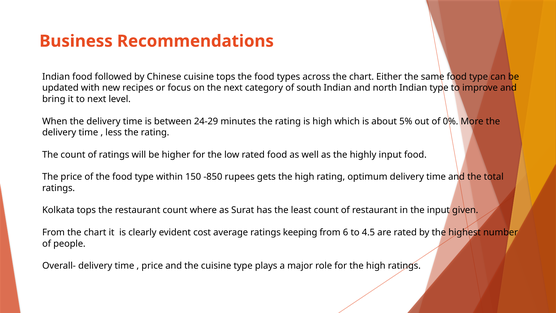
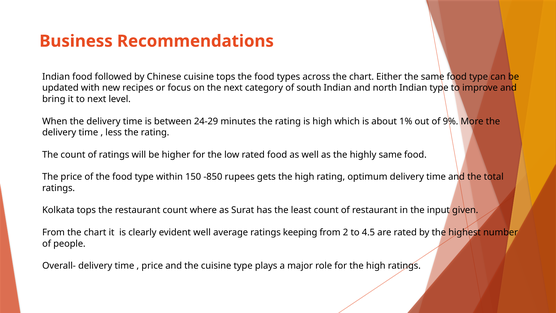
5%: 5% -> 1%
0%: 0% -> 9%
highly input: input -> same
evident cost: cost -> well
6: 6 -> 2
